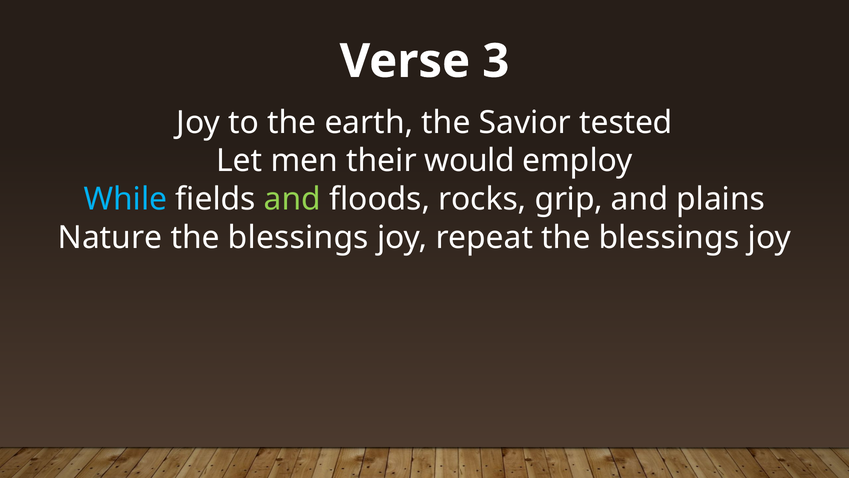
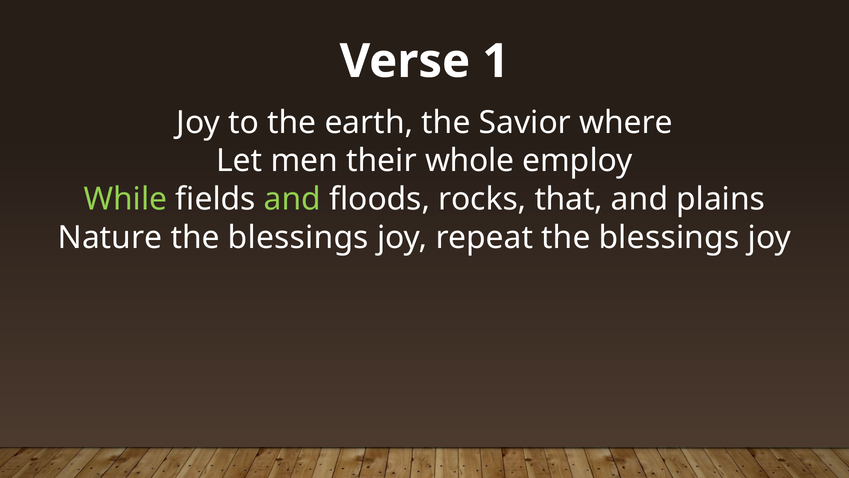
3: 3 -> 1
tested: tested -> where
would: would -> whole
While colour: light blue -> light green
grip: grip -> that
